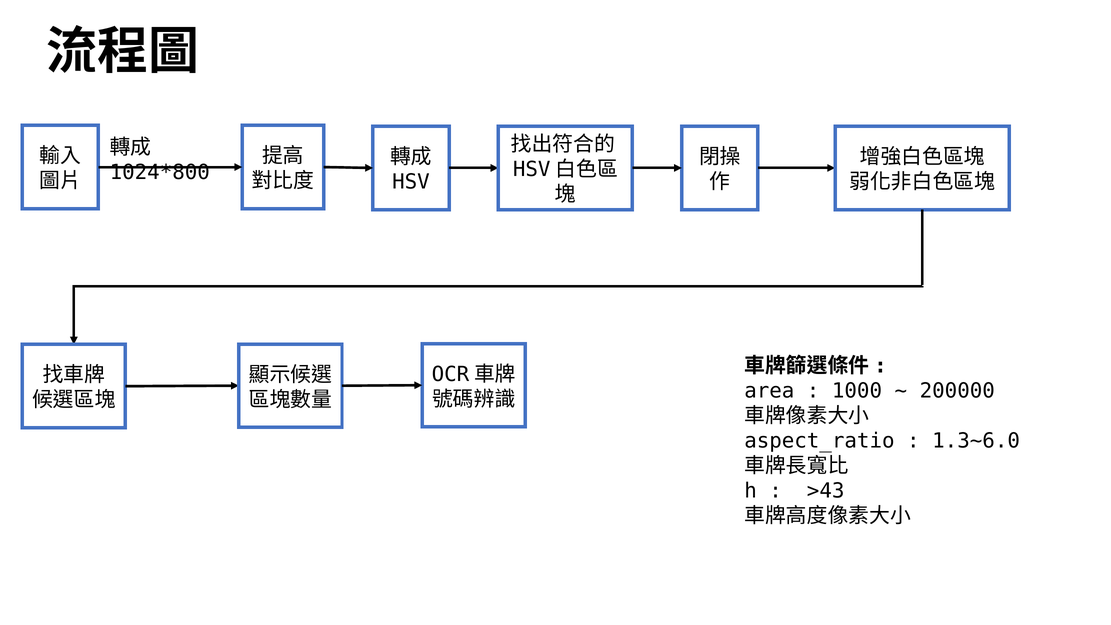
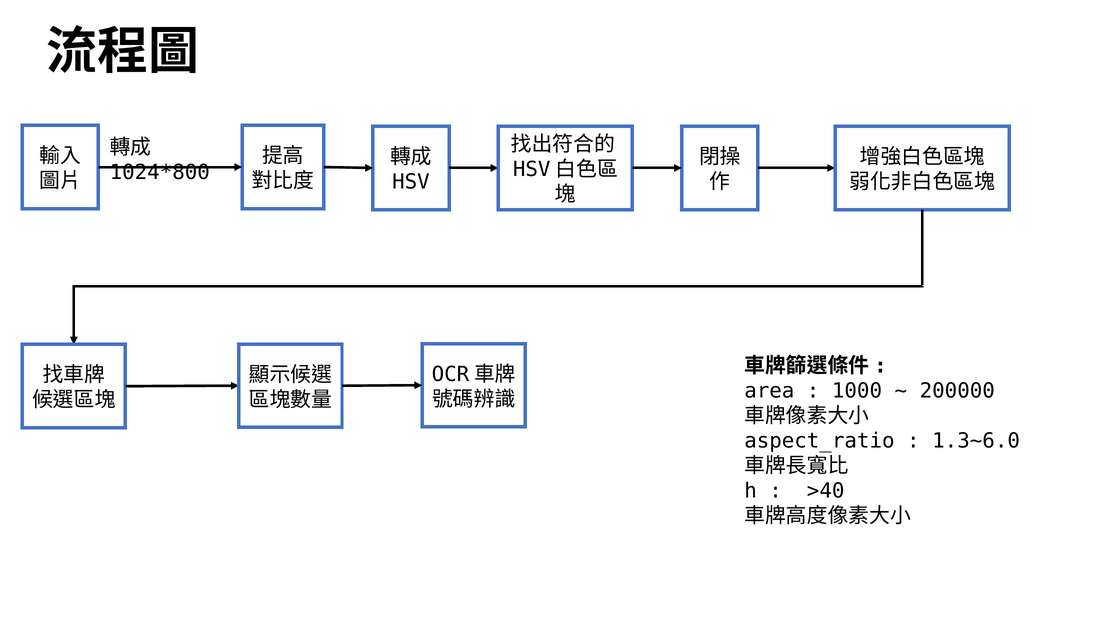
>43: >43 -> >40
